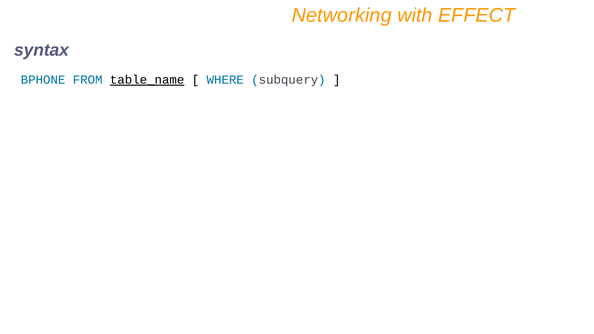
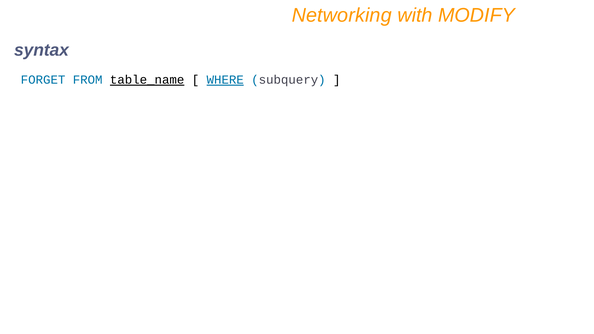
EFFECT: EFFECT -> MODIFY
BPHONE: BPHONE -> FORGET
WHERE underline: none -> present
